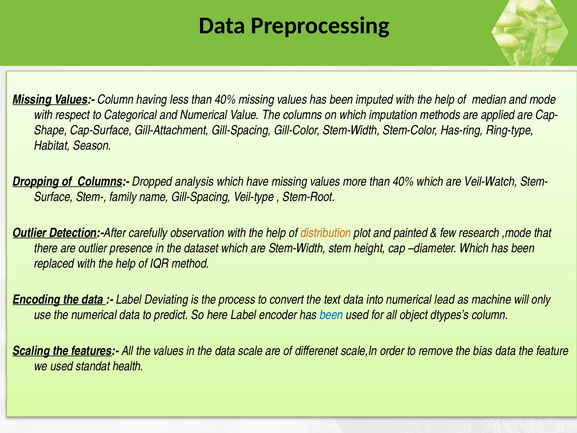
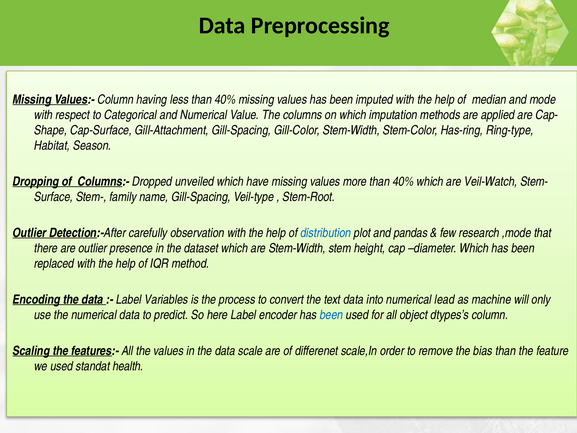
analysis: analysis -> unveiled
distribution colour: orange -> blue
painted: painted -> pandas
Deviating: Deviating -> Variables
bias data: data -> than
